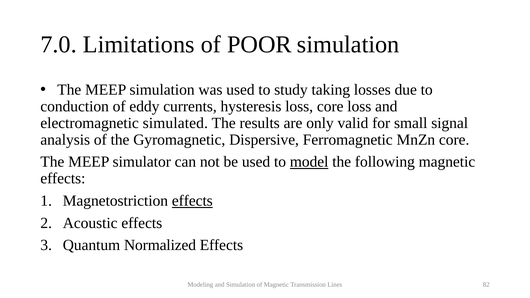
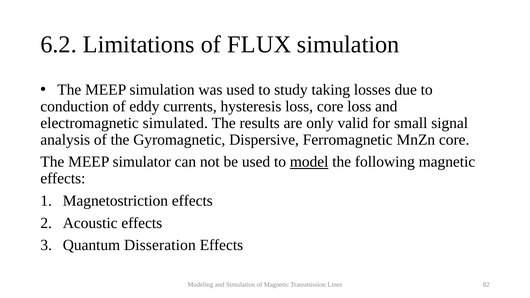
7.0: 7.0 -> 6.2
POOR: POOR -> FLUX
effects at (192, 201) underline: present -> none
Normalized: Normalized -> Disseration
